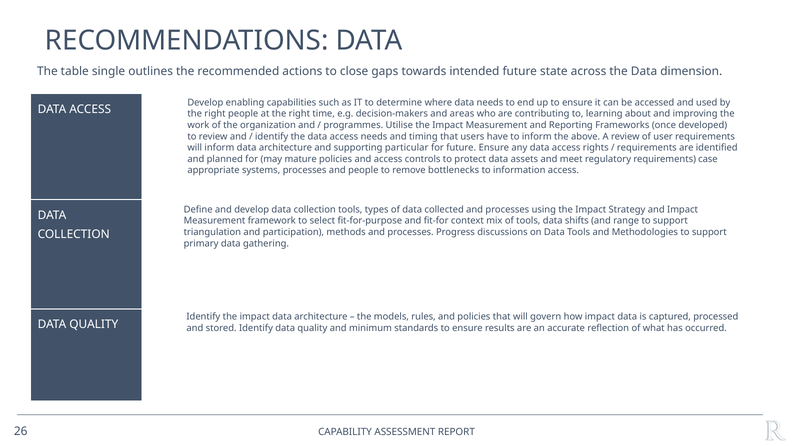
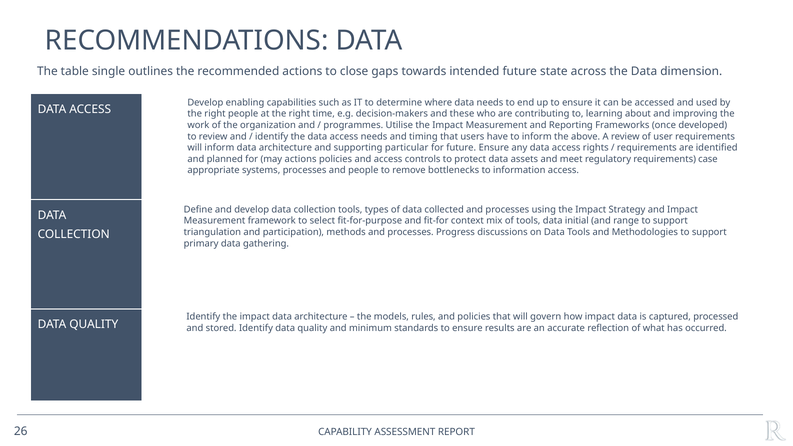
areas: areas -> these
may mature: mature -> actions
shifts: shifts -> initial
